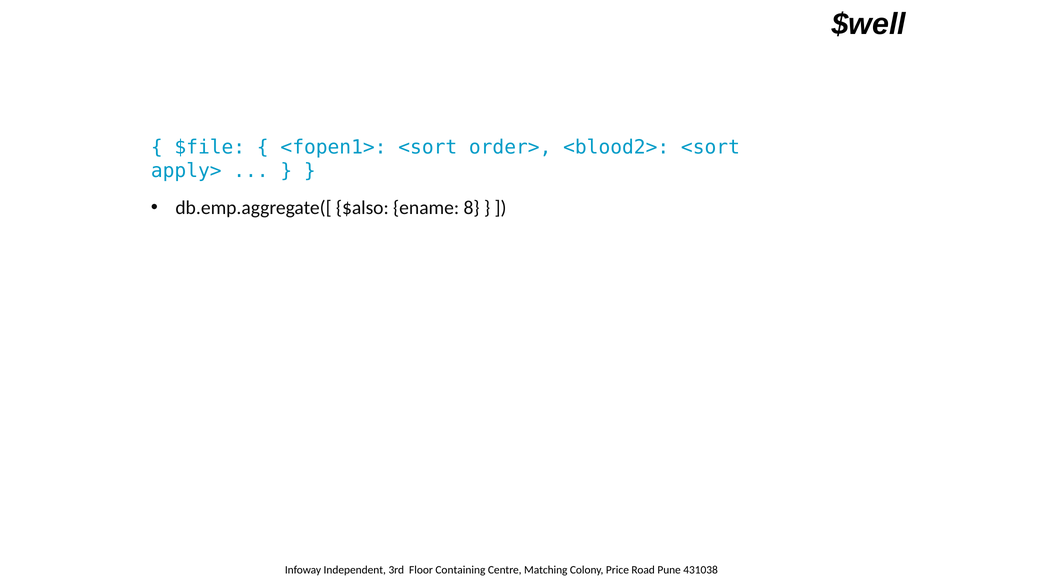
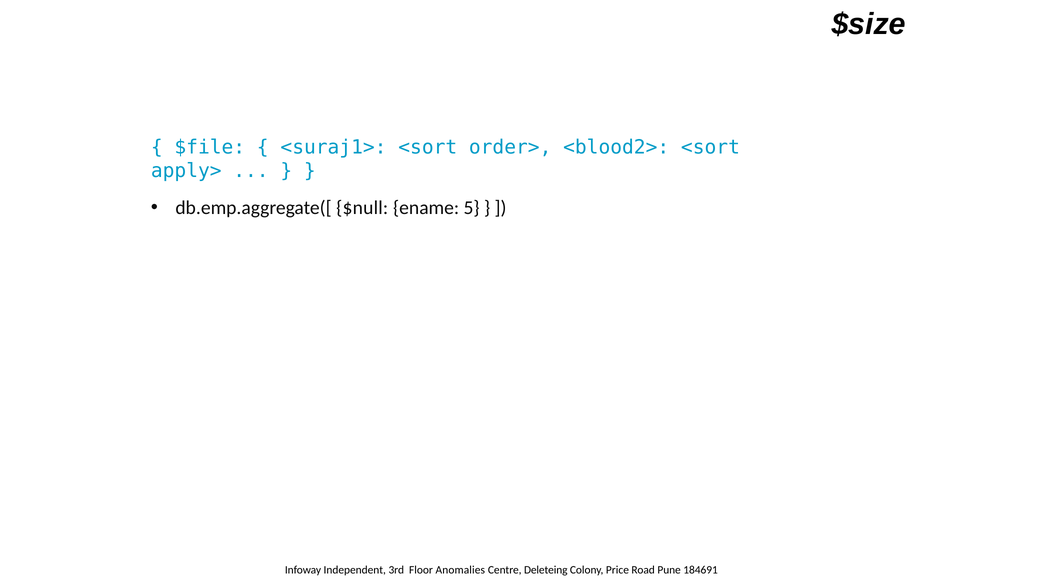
$well: $well -> $size
<fopen1>: <fopen1> -> <suraj1>
$also: $also -> $null
8: 8 -> 5
Containing: Containing -> Anomalies
Matching: Matching -> Deleteing
431038: 431038 -> 184691
